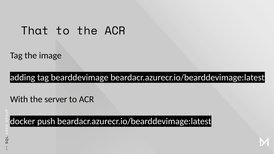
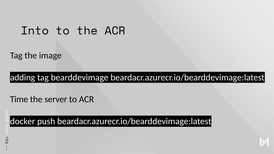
That: That -> Into
With: With -> Time
